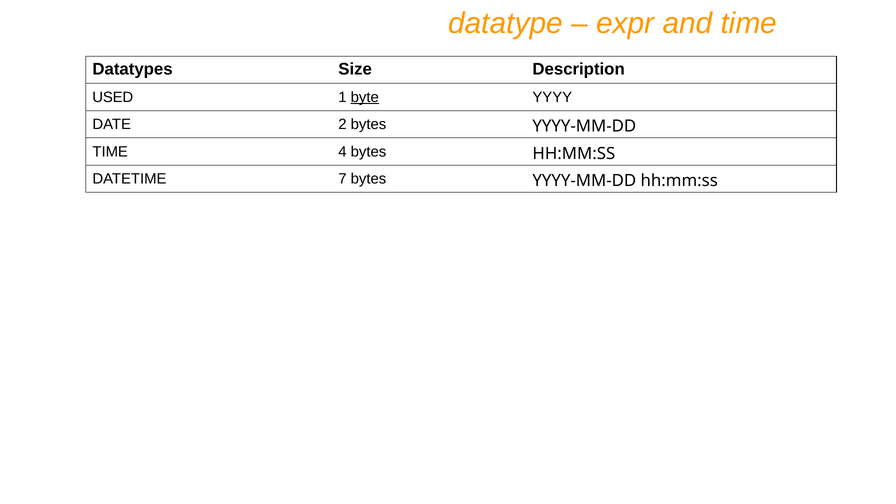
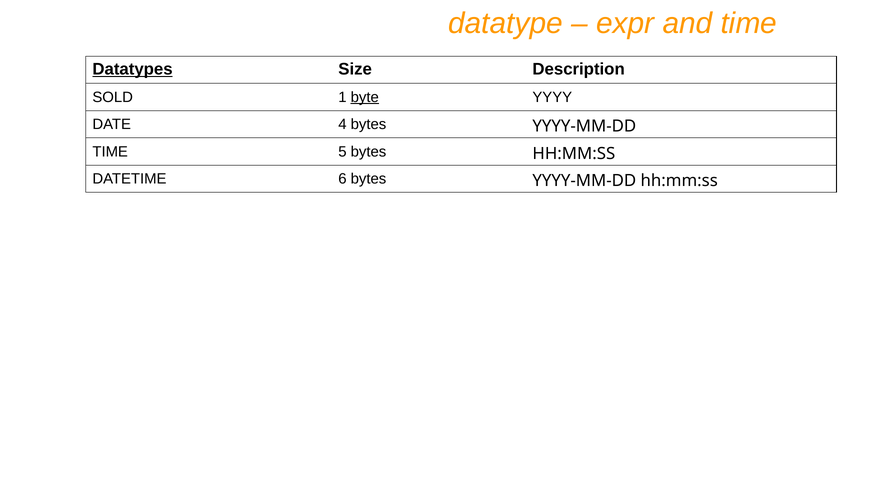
Datatypes underline: none -> present
USED: USED -> SOLD
2: 2 -> 4
4: 4 -> 5
7: 7 -> 6
